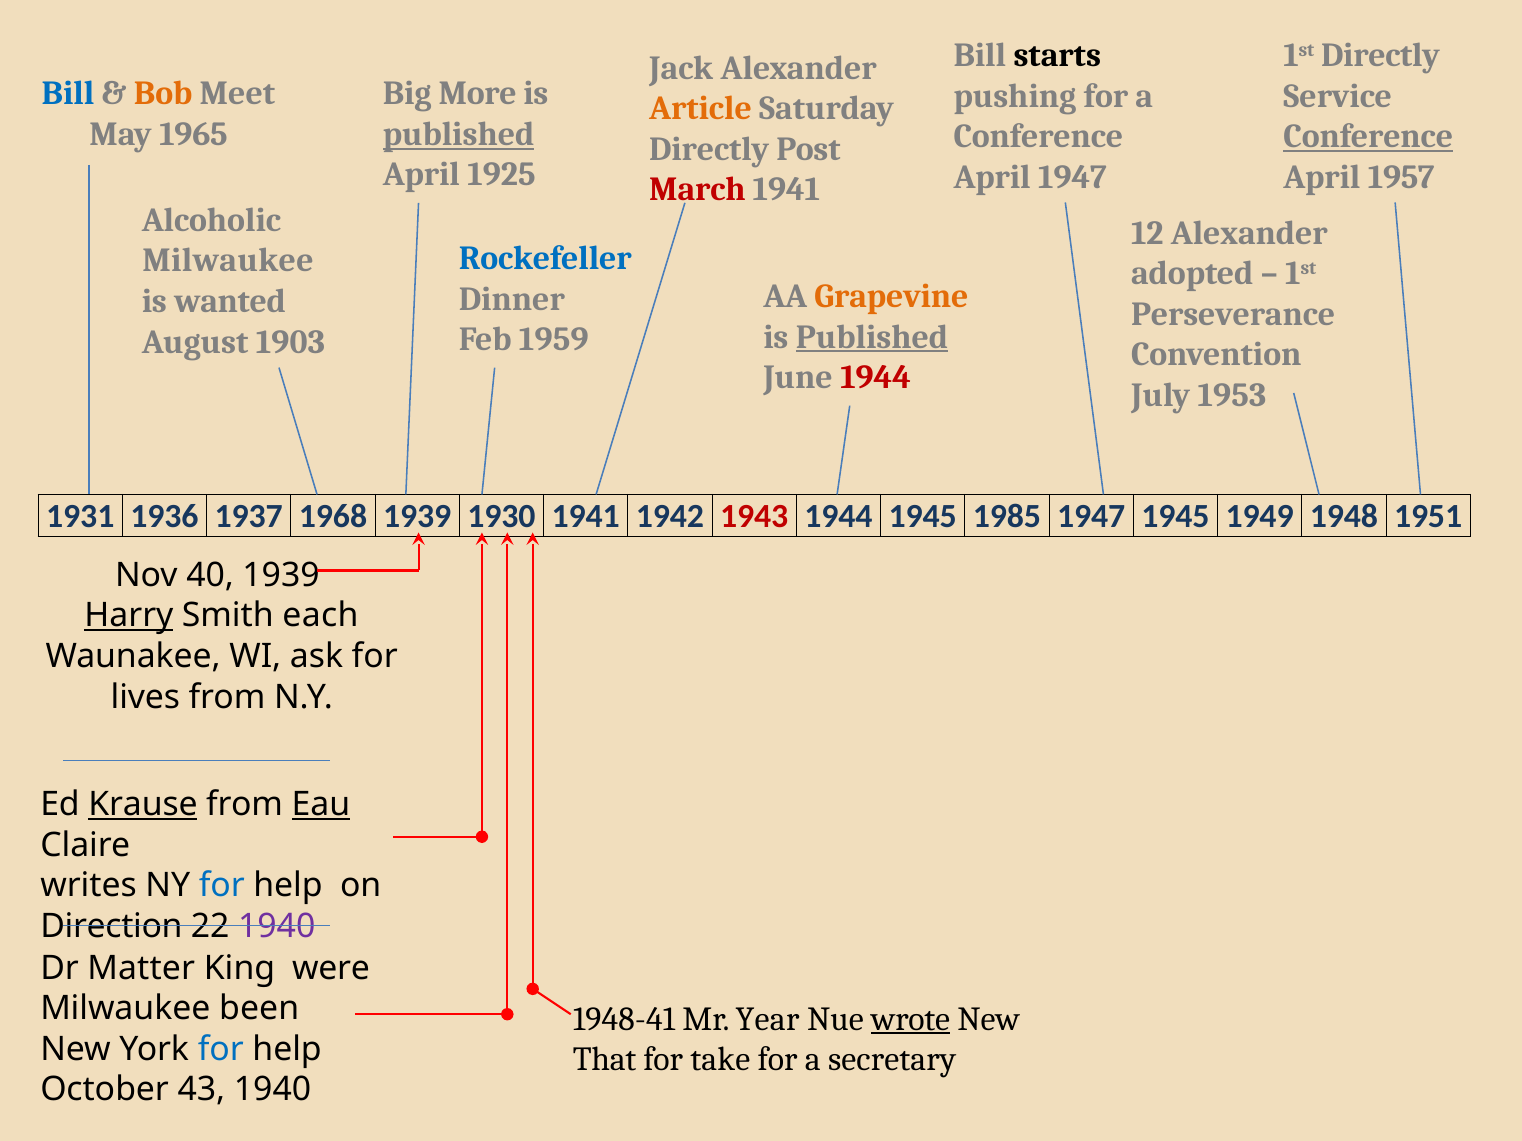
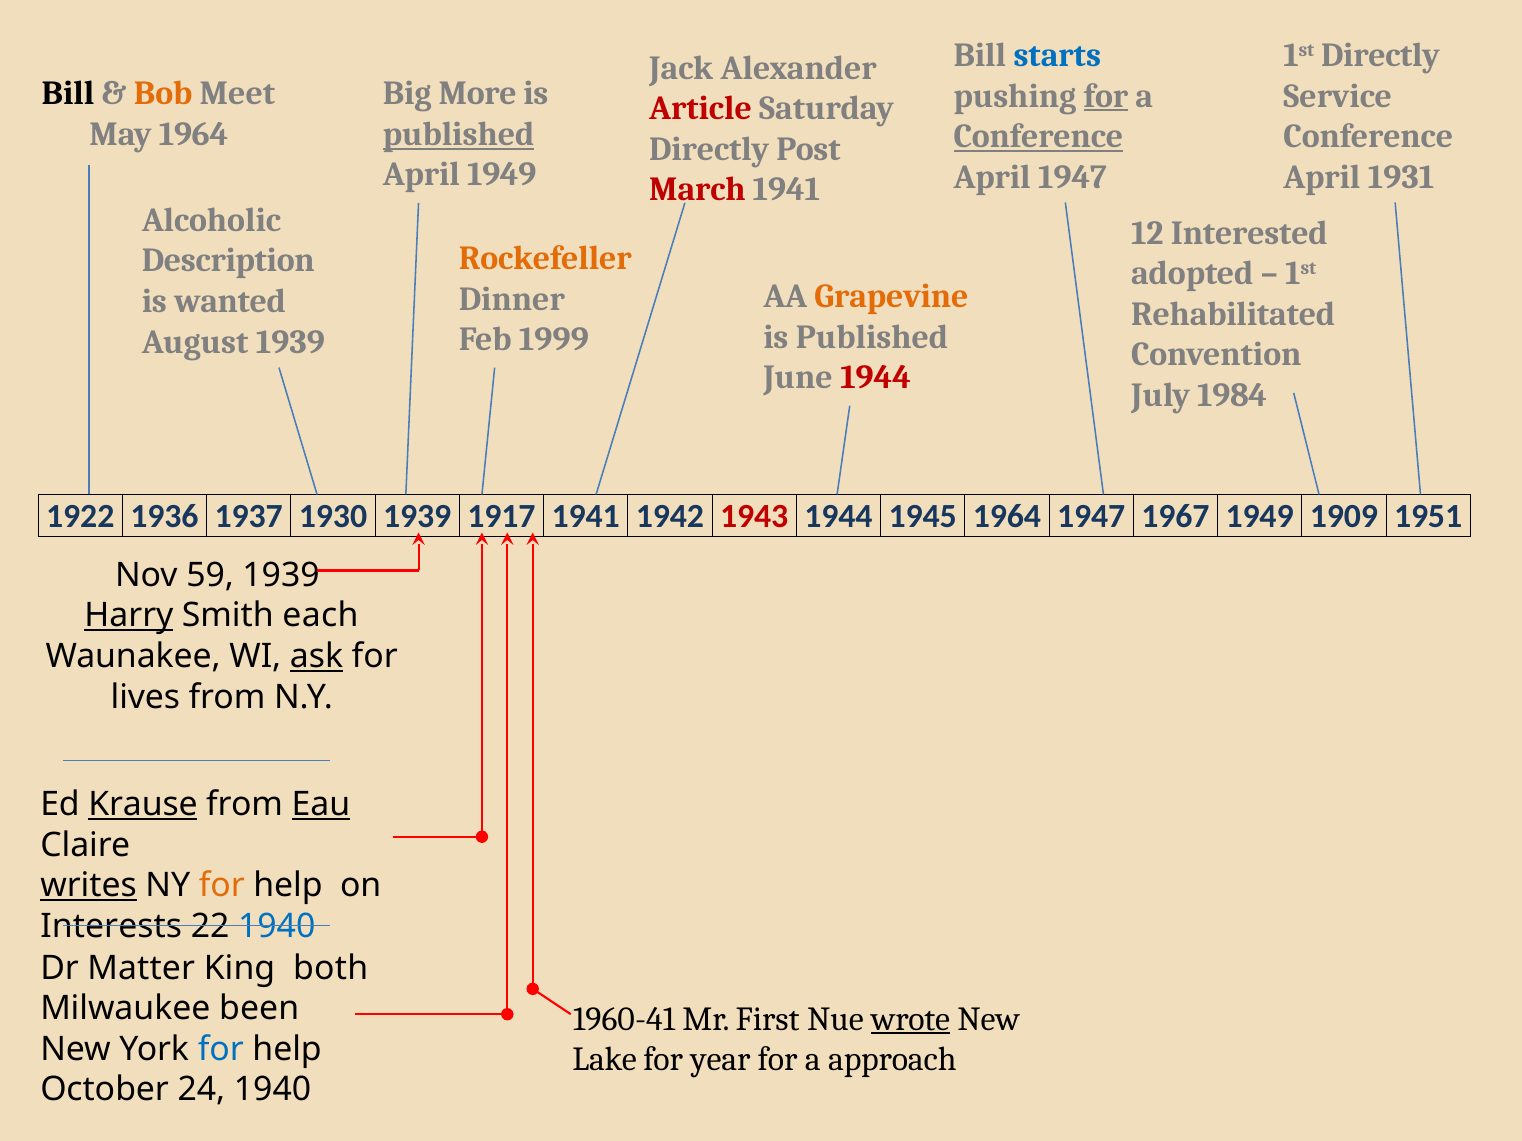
starts colour: black -> blue
Bill at (68, 93) colour: blue -> black
for at (1106, 96) underline: none -> present
Article colour: orange -> red
May 1965: 1965 -> 1964
Conference at (1038, 137) underline: none -> present
Conference at (1368, 137) underline: present -> none
April 1925: 1925 -> 1949
1957: 1957 -> 1931
12 Alexander: Alexander -> Interested
Rockefeller colour: blue -> orange
Milwaukee at (228, 261): Milwaukee -> Description
Perseverance: Perseverance -> Rehabilitated
Published at (872, 337) underline: present -> none
1959: 1959 -> 1999
August 1903: 1903 -> 1939
1953: 1953 -> 1984
1931: 1931 -> 1922
1968: 1968 -> 1930
1930: 1930 -> 1917
1945 1985: 1985 -> 1964
1947 1945: 1945 -> 1967
1948: 1948 -> 1909
40: 40 -> 59
ask underline: none -> present
writes underline: none -> present
for at (222, 886) colour: blue -> orange
Direction: Direction -> Interests
1940 at (277, 927) colour: purple -> blue
were: were -> both
1948-41: 1948-41 -> 1960-41
Year: Year -> First
That: That -> Lake
take: take -> year
secretary: secretary -> approach
43: 43 -> 24
